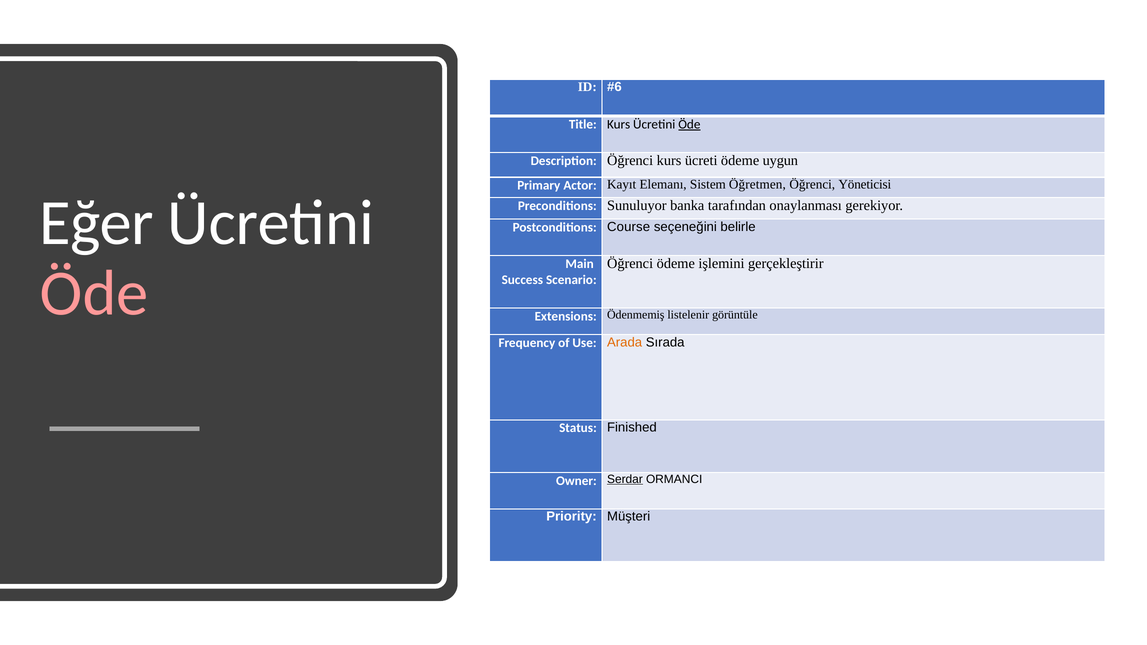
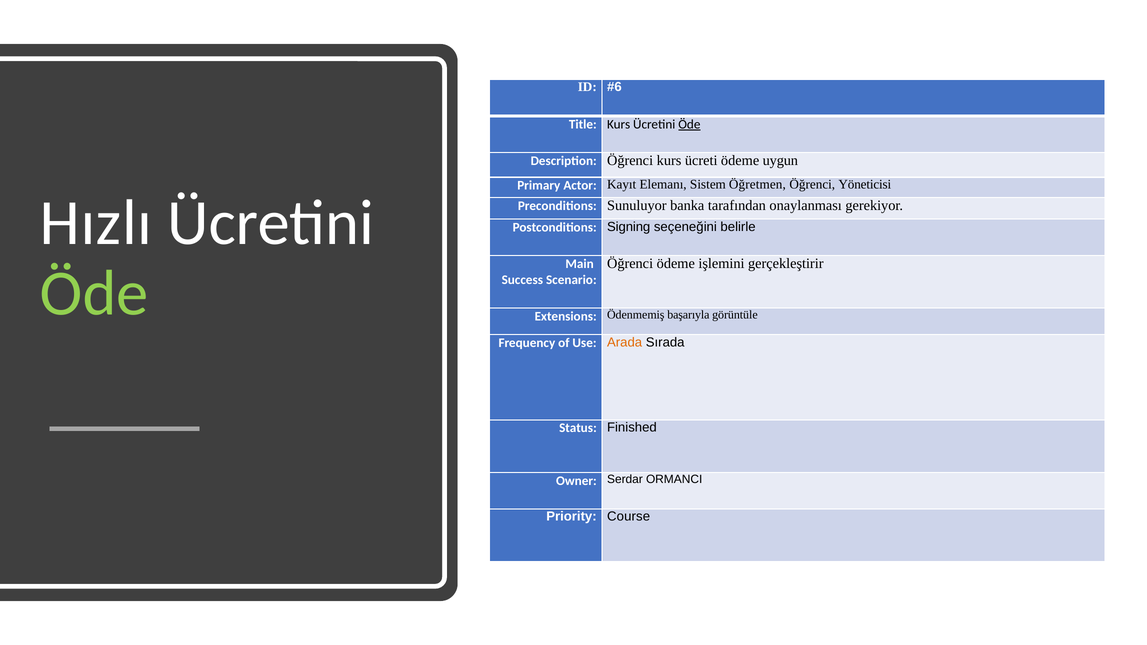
Eğer: Eğer -> Hızlı
Course: Course -> Signing
Öde at (94, 294) colour: pink -> light green
listelenir: listelenir -> başarıyla
Serdar underline: present -> none
Müşteri: Müşteri -> Course
